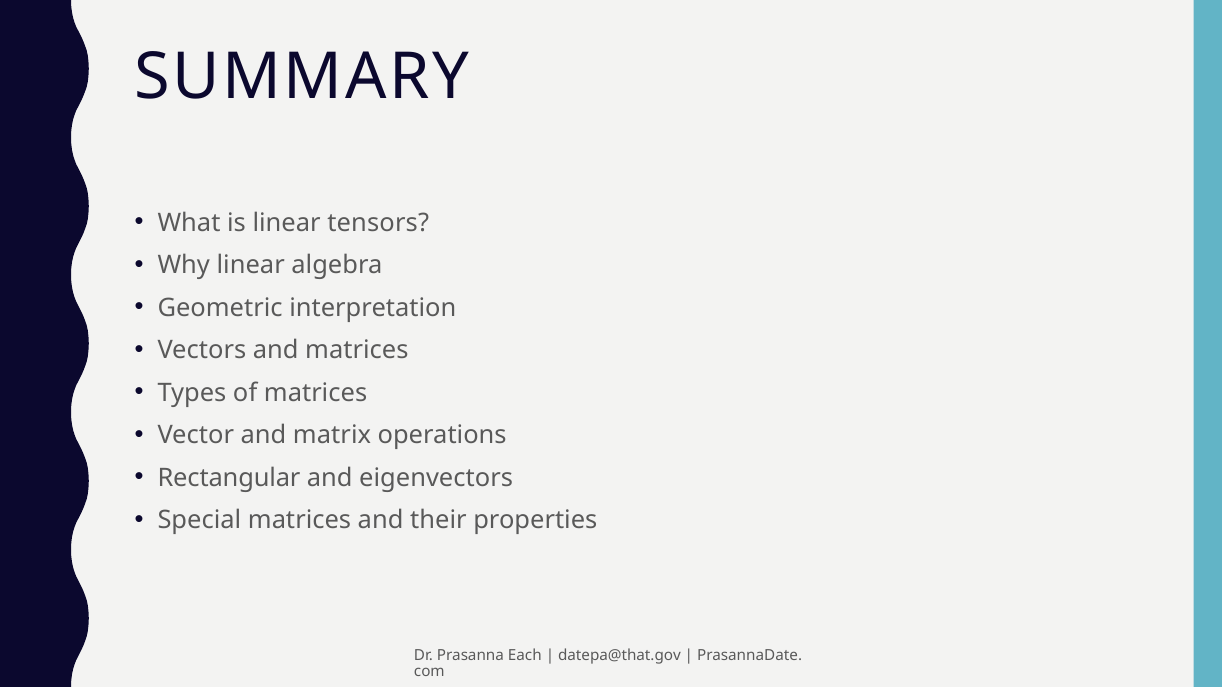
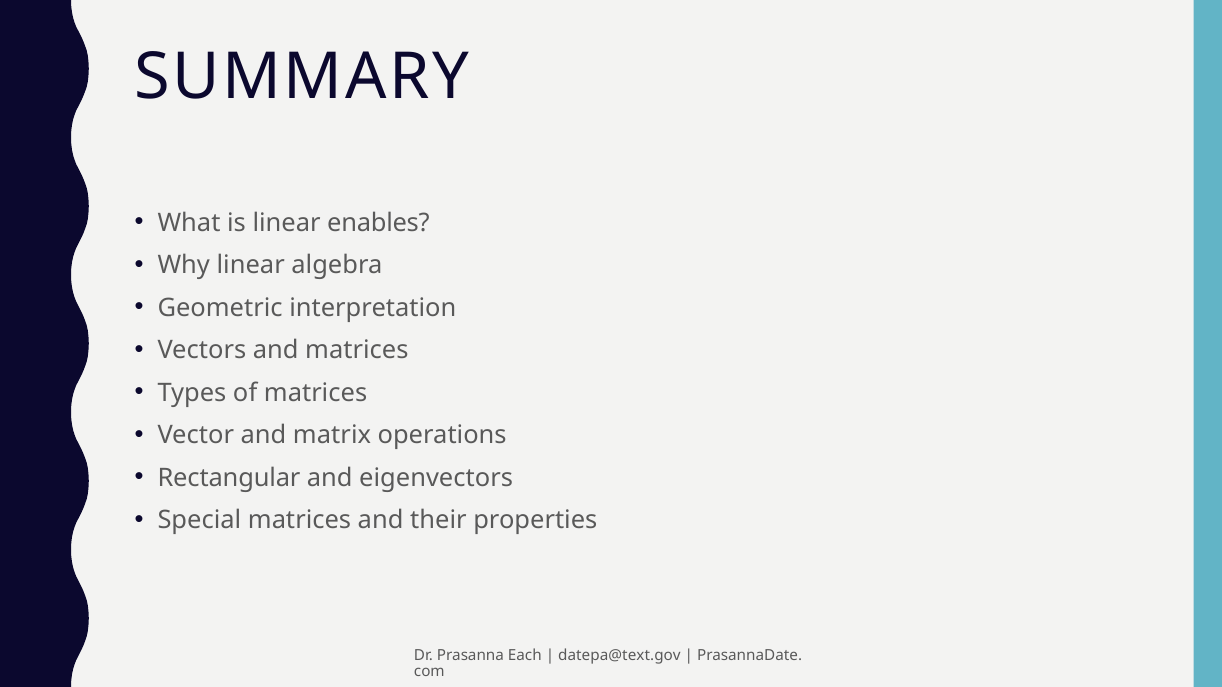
tensors: tensors -> enables
datepa@that.gov: datepa@that.gov -> datepa@text.gov
